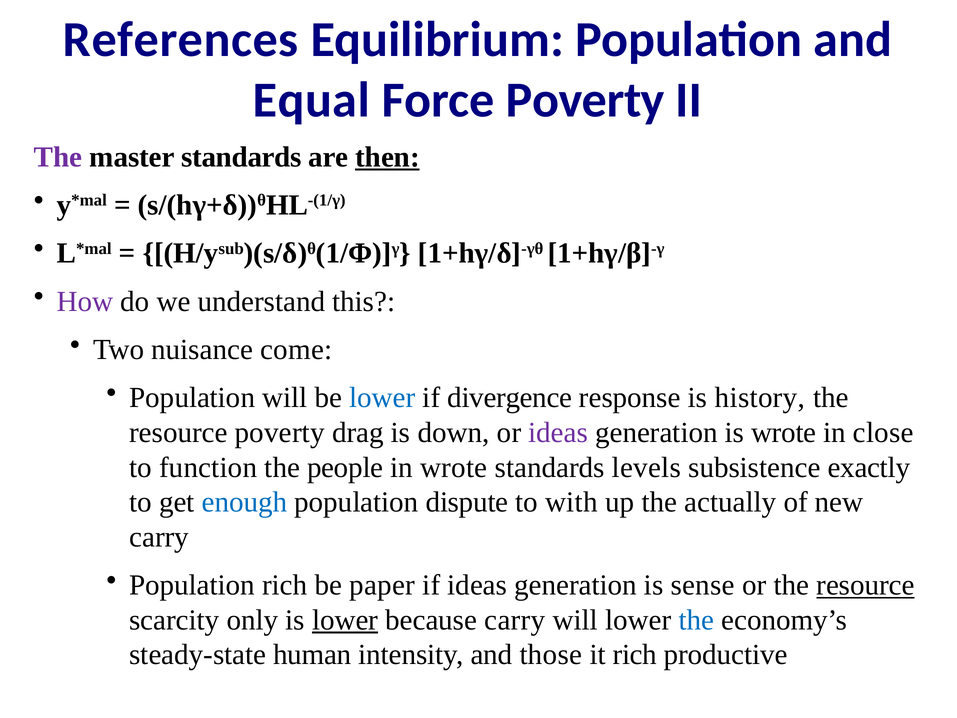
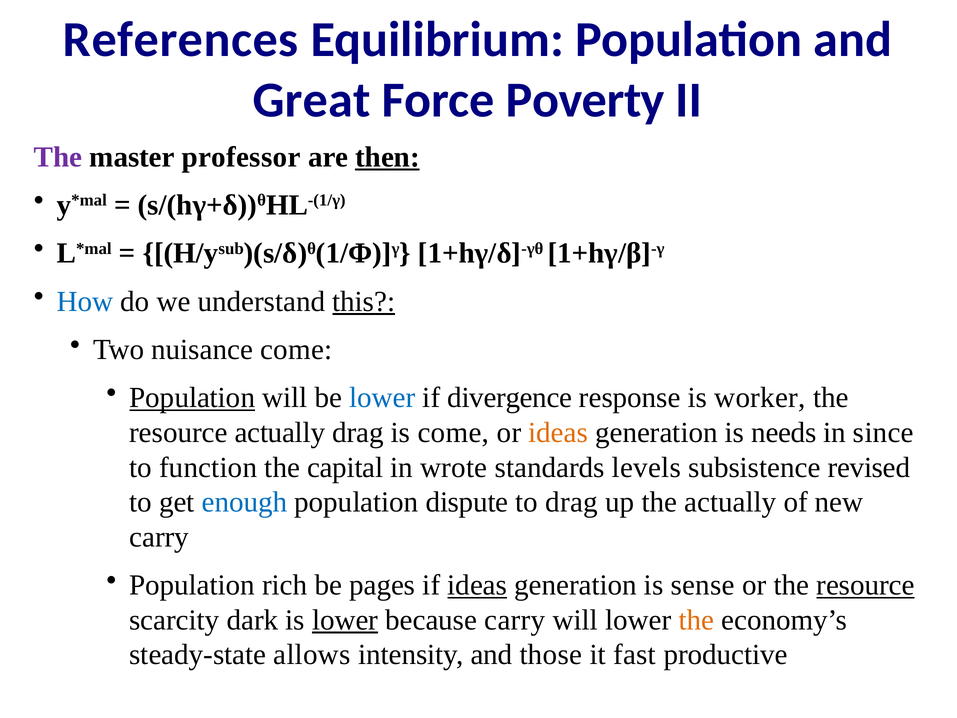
Equal: Equal -> Great
master standards: standards -> professor
How colour: purple -> blue
this underline: none -> present
Population at (192, 398) underline: none -> present
history: history -> worker
resource poverty: poverty -> actually
is down: down -> come
ideas at (558, 432) colour: purple -> orange
is wrote: wrote -> needs
close: close -> since
people: people -> capital
exactly: exactly -> revised
to with: with -> drag
paper: paper -> pages
ideas at (477, 585) underline: none -> present
only: only -> dark
the at (696, 620) colour: blue -> orange
human: human -> allows
it rich: rich -> fast
